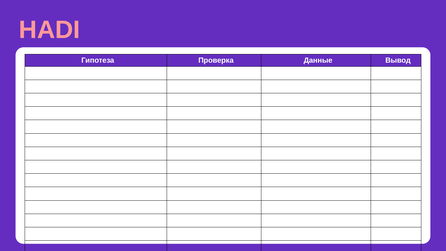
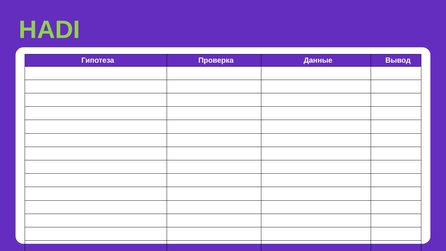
HADI colour: pink -> light green
